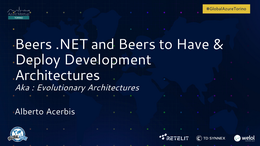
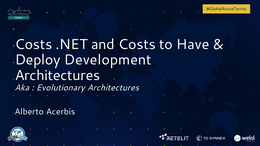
Beers at (33, 44): Beers -> Costs
and Beers: Beers -> Costs
